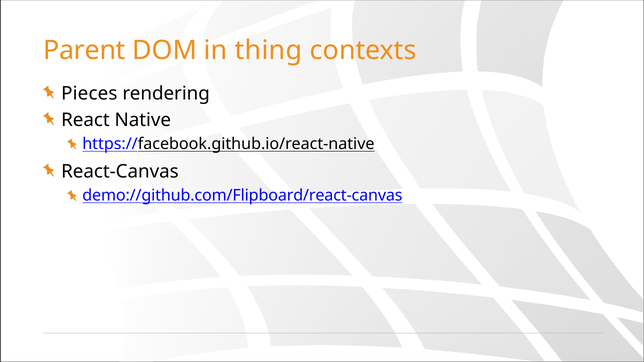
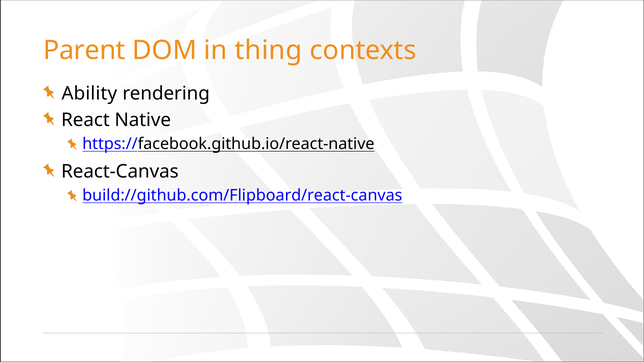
Pieces: Pieces -> Ability
demo://github.com/Flipboard/react-canvas: demo://github.com/Flipboard/react-canvas -> build://github.com/Flipboard/react-canvas
